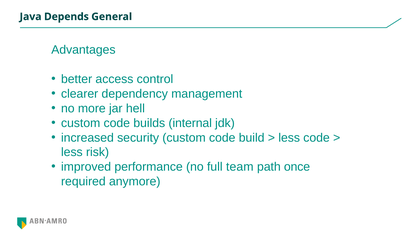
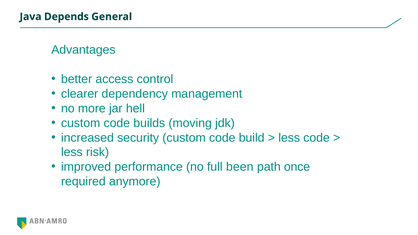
internal: internal -> moving
team: team -> been
